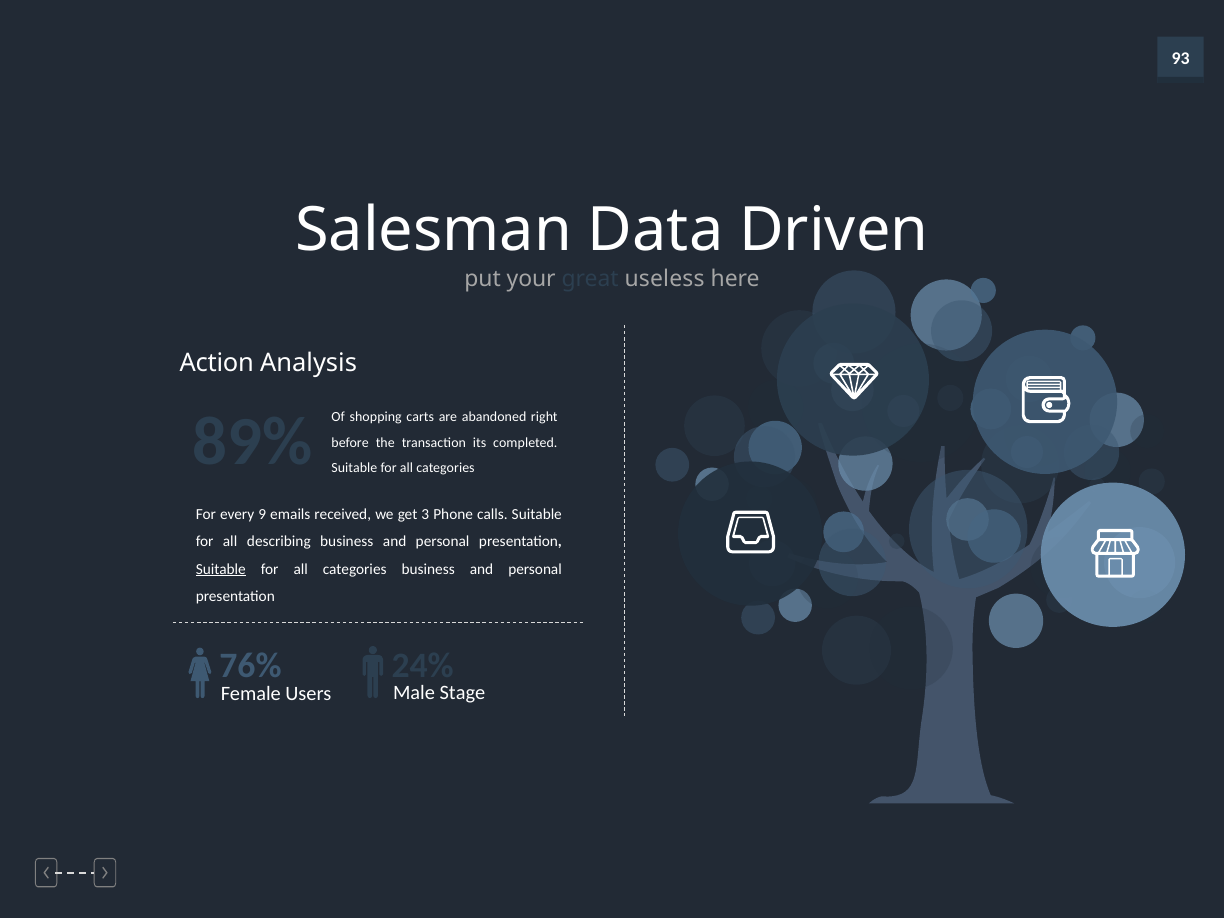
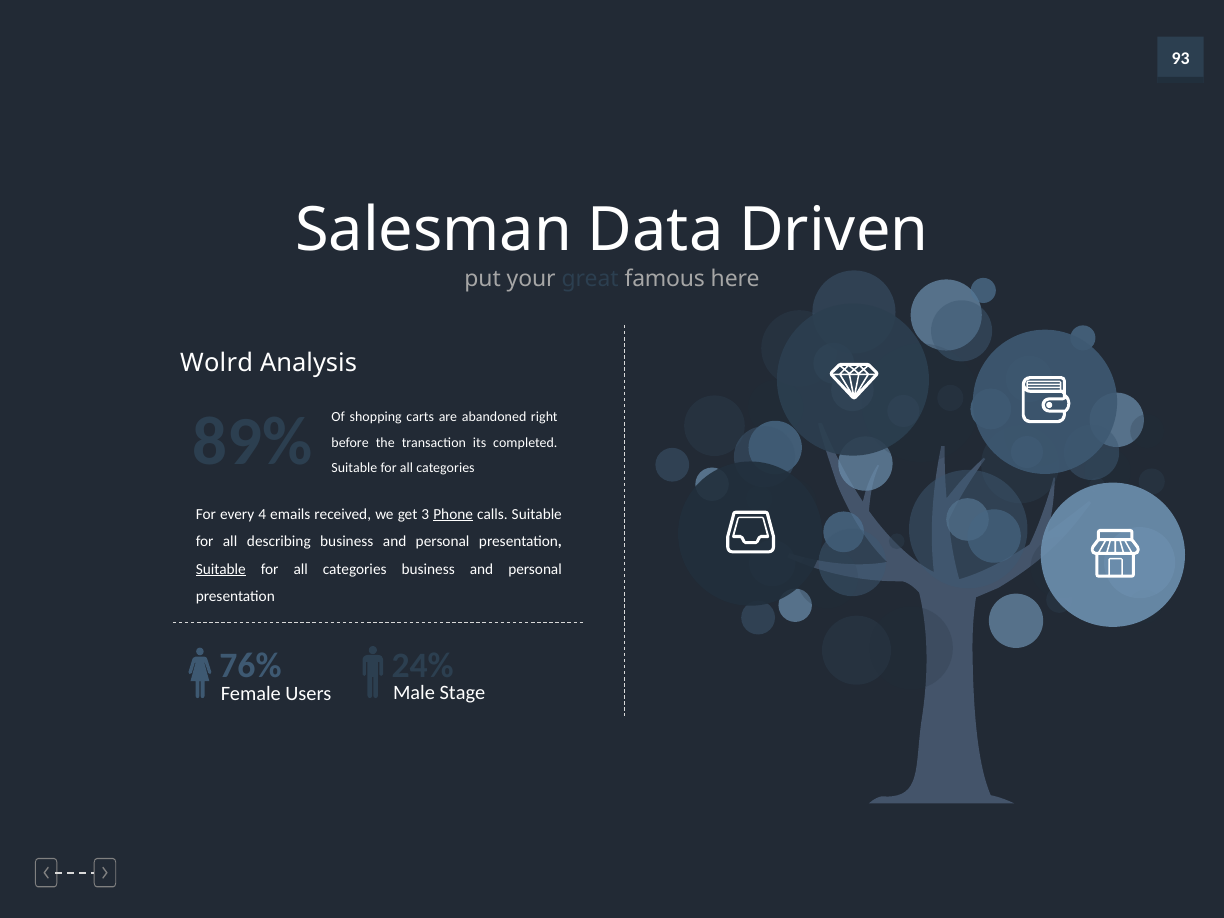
useless: useless -> famous
Action: Action -> Wolrd
9: 9 -> 4
Phone underline: none -> present
